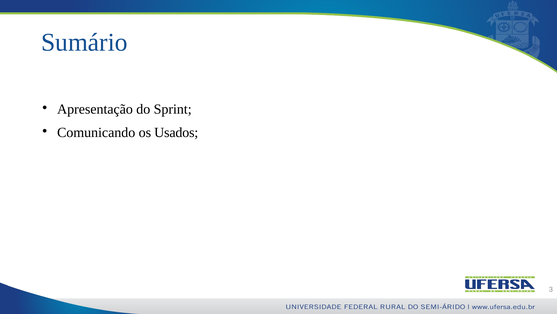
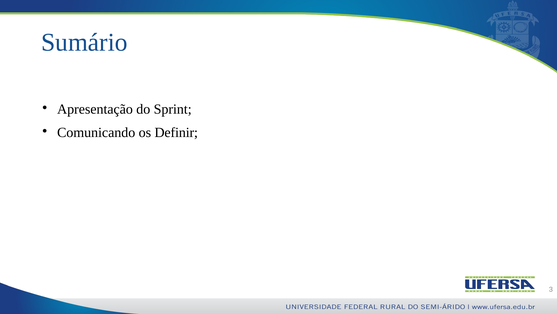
Usados: Usados -> Definir
